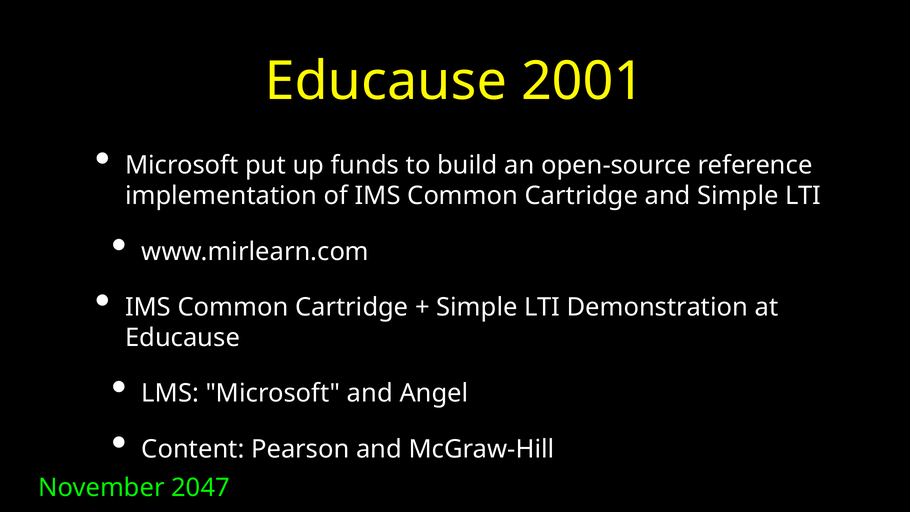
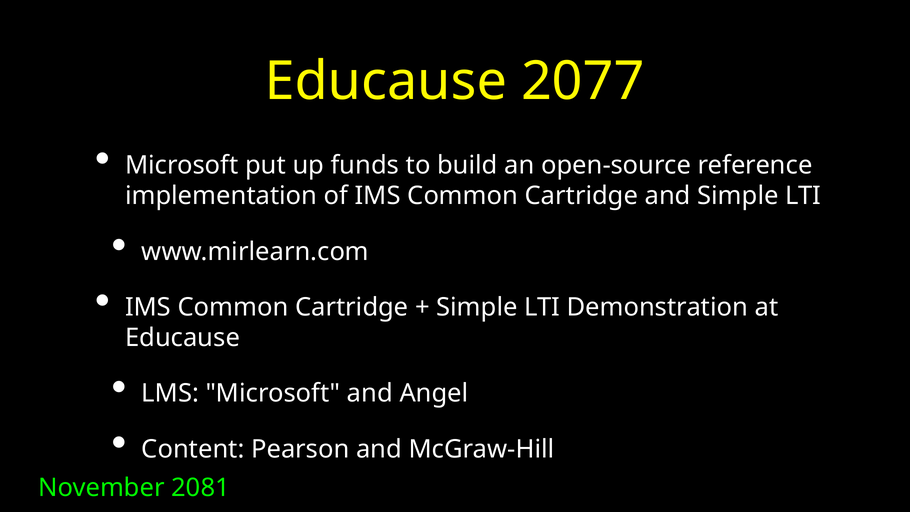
2001: 2001 -> 2077
2047: 2047 -> 2081
